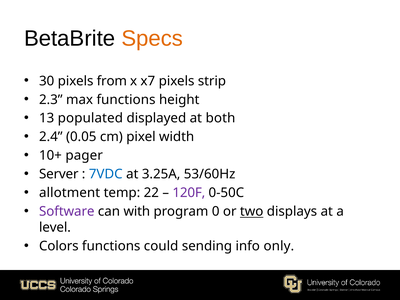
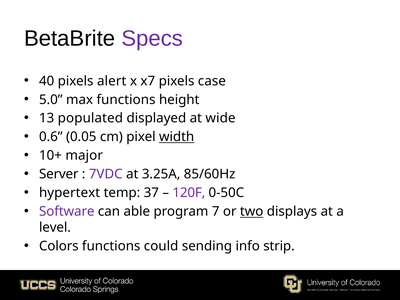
Specs colour: orange -> purple
30: 30 -> 40
from: from -> alert
strip: strip -> case
2.3: 2.3 -> 5.0
both: both -> wide
2.4: 2.4 -> 0.6
width underline: none -> present
pager: pager -> major
7VDC colour: blue -> purple
53/60Hz: 53/60Hz -> 85/60Hz
allotment: allotment -> hypertext
22: 22 -> 37
with: with -> able
0: 0 -> 7
only: only -> strip
